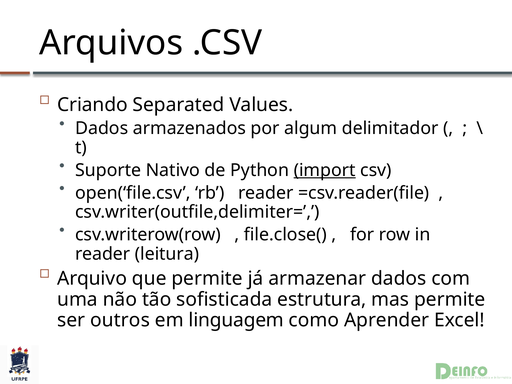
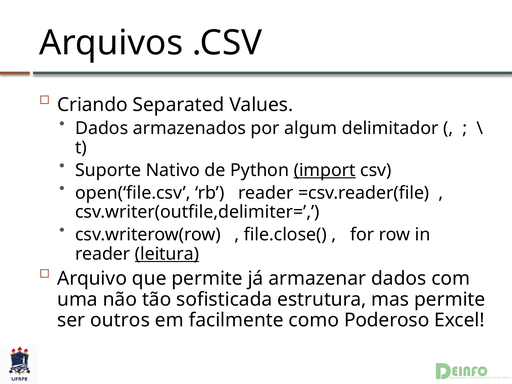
leitura underline: none -> present
linguagem: linguagem -> facilmente
Aprender: Aprender -> Poderoso
